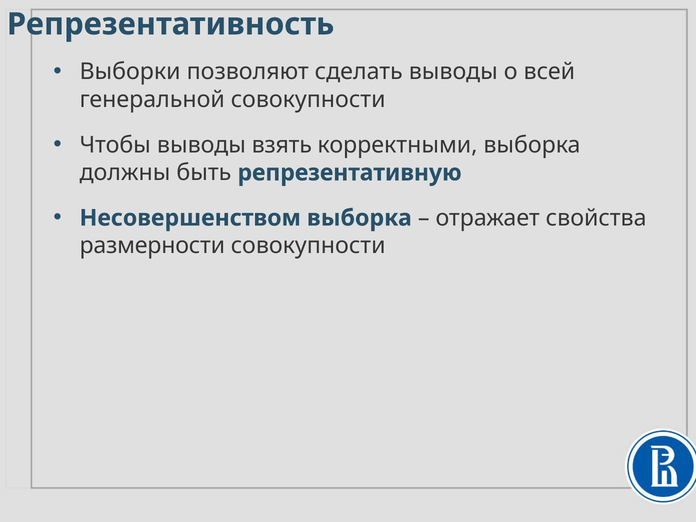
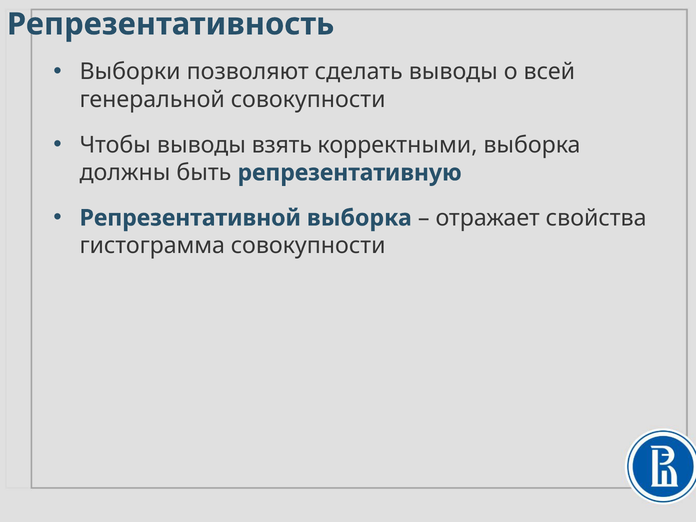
Несовершенством: Несовершенством -> Репрезентативной
размерности: размерности -> гистограмма
